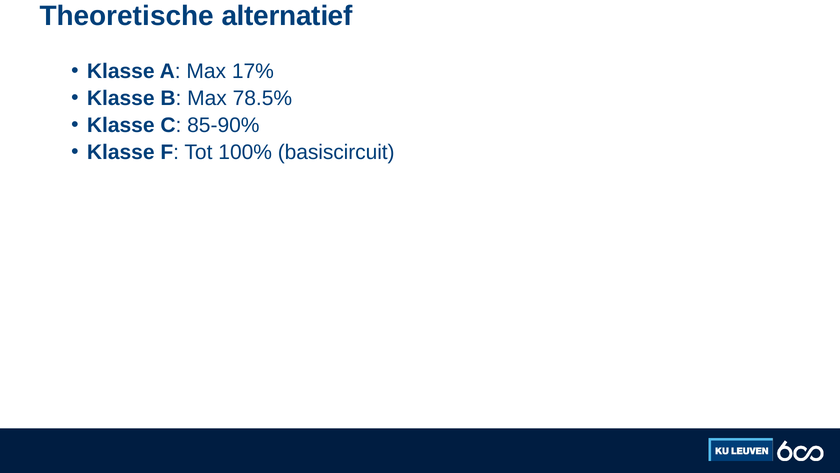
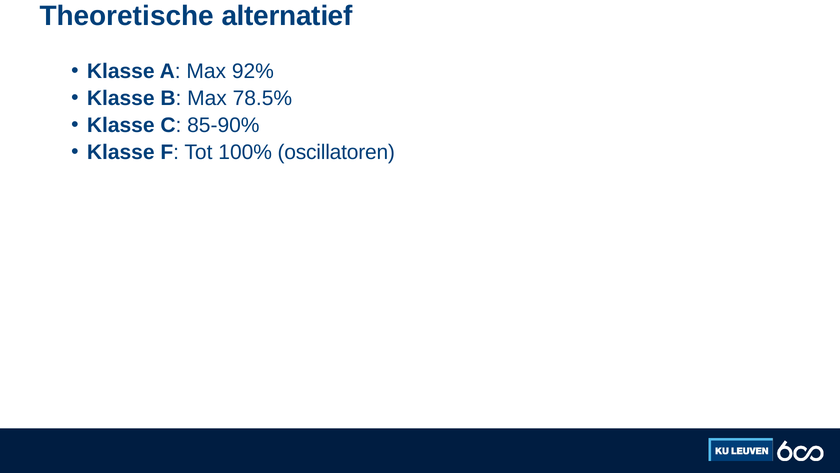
17%: 17% -> 92%
basiscircuit: basiscircuit -> oscillatoren
